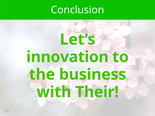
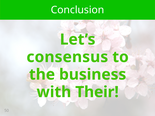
innovation: innovation -> consensus
